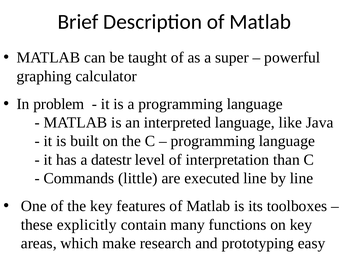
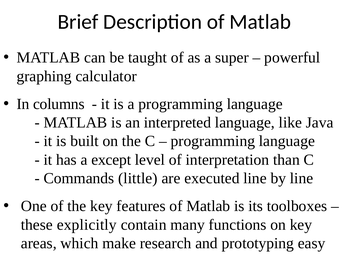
problem: problem -> columns
datestr: datestr -> except
